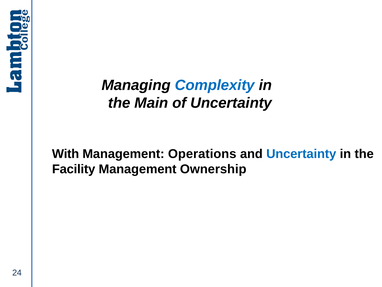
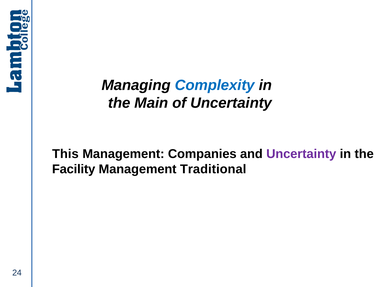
With: With -> This
Operations: Operations -> Companies
Uncertainty at (301, 154) colour: blue -> purple
Ownership: Ownership -> Traditional
